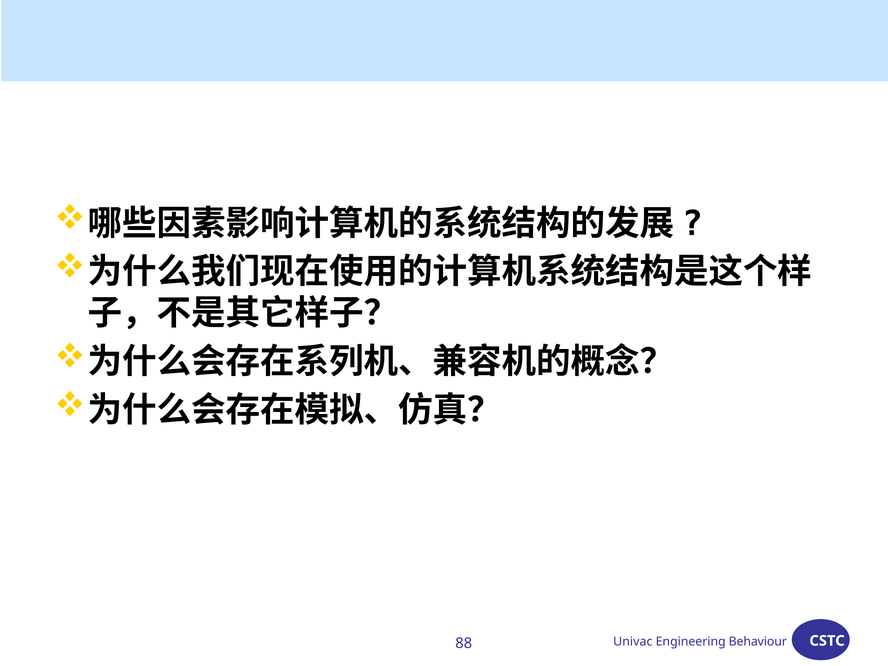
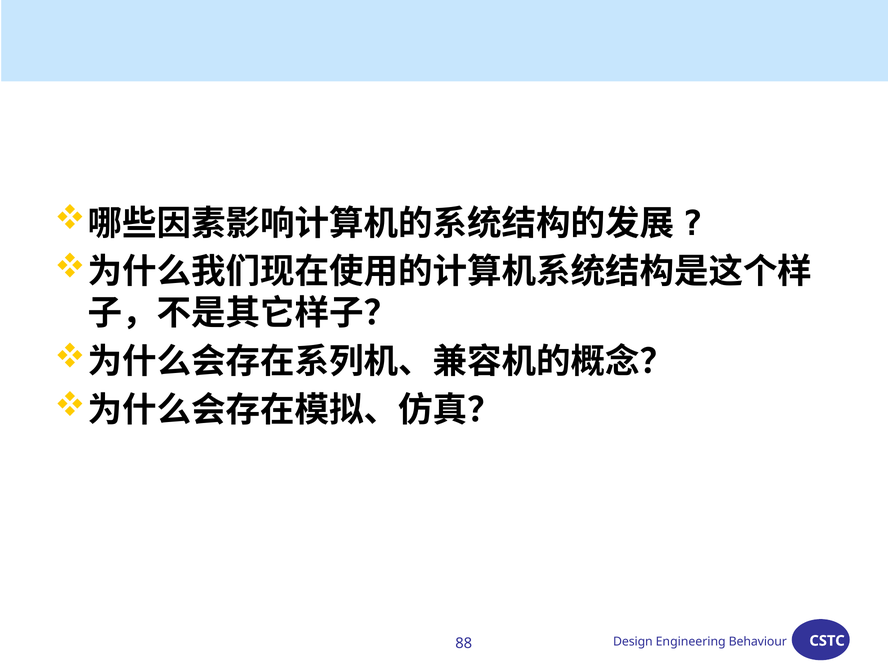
Univac: Univac -> Design
